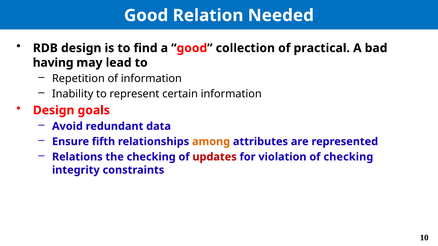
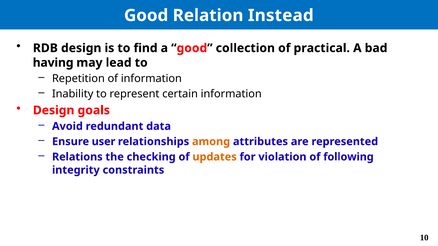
Needed: Needed -> Instead
fifth: fifth -> user
updates colour: red -> orange
of checking: checking -> following
